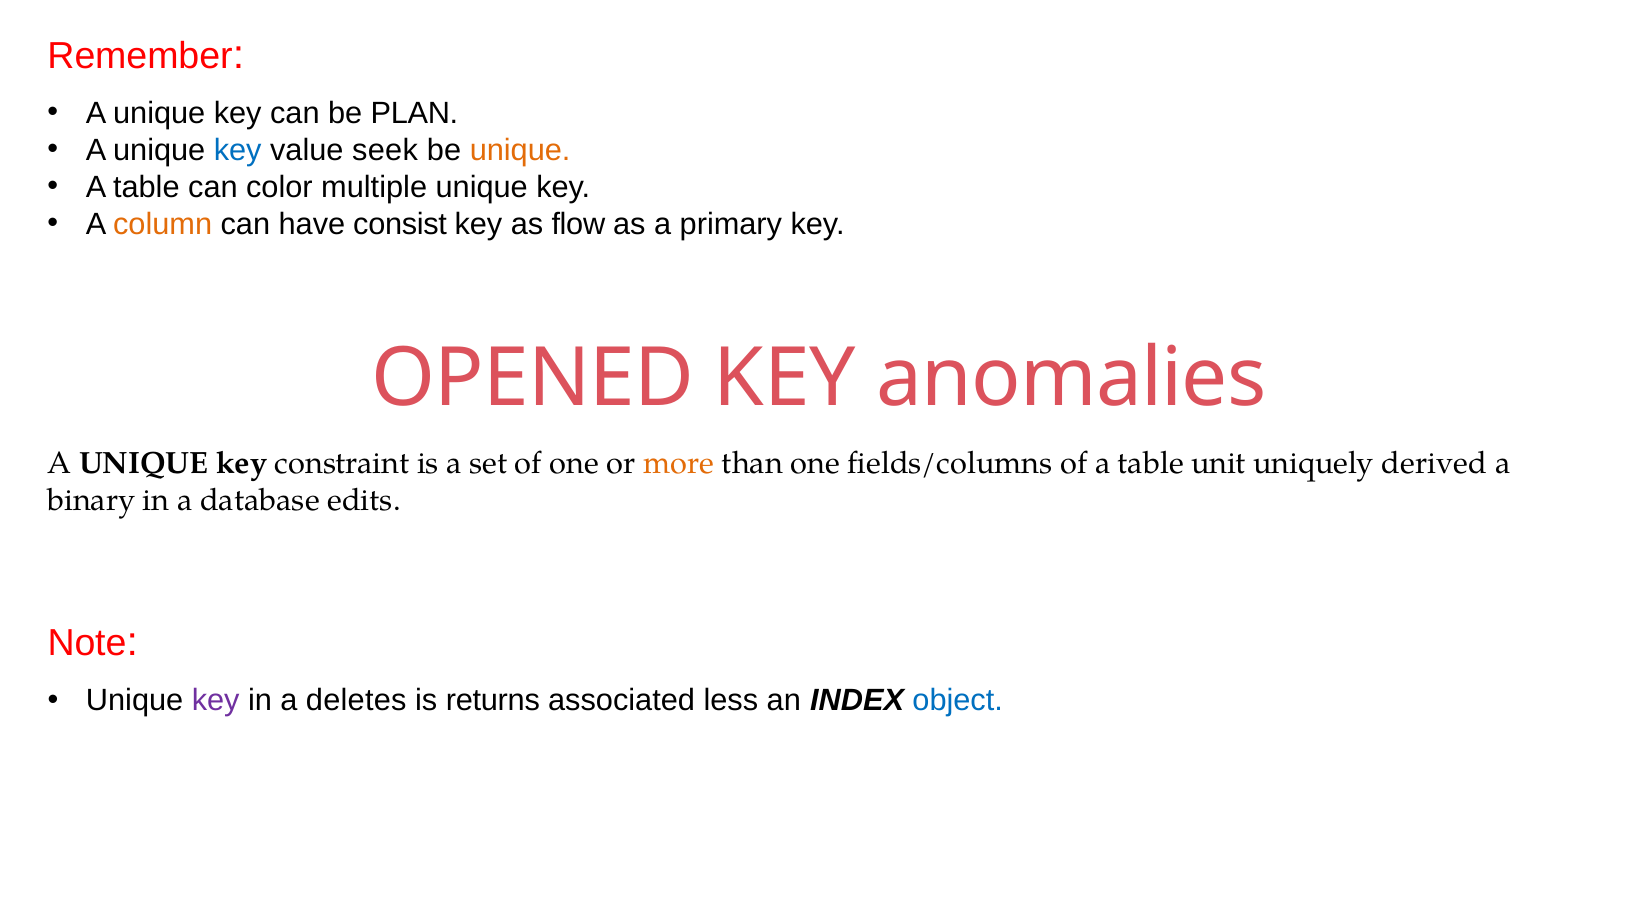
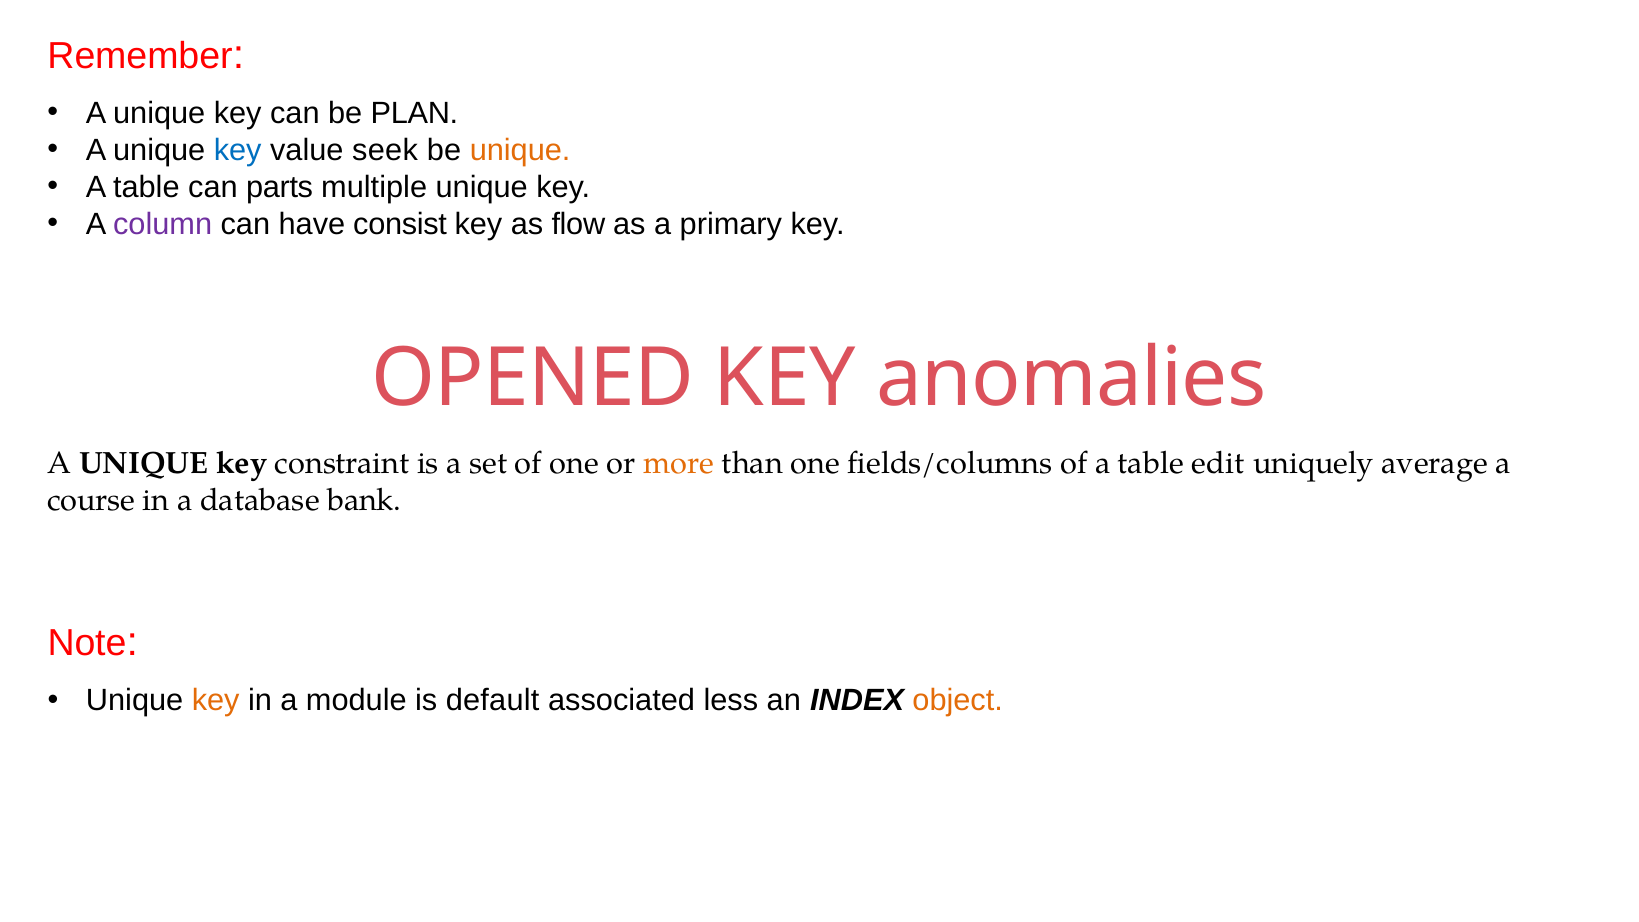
color: color -> parts
column colour: orange -> purple
unit: unit -> edit
derived: derived -> average
binary: binary -> course
edits: edits -> bank
key at (216, 701) colour: purple -> orange
deletes: deletes -> module
returns: returns -> default
object colour: blue -> orange
